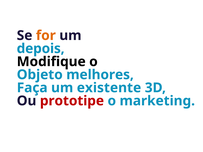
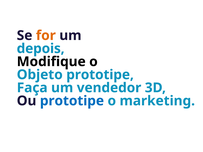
Objeto melhores: melhores -> prototipe
existente: existente -> vendedor
prototipe at (72, 101) colour: red -> blue
